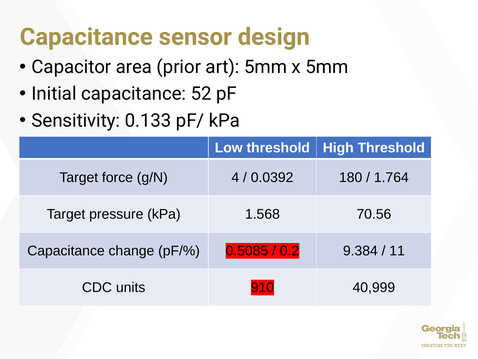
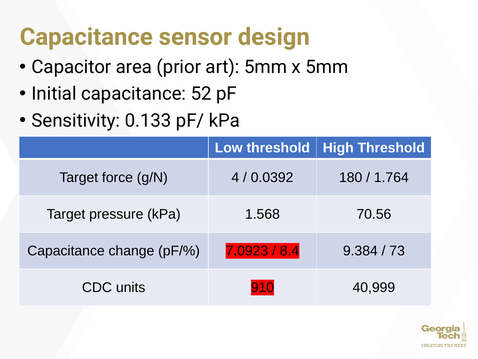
0.5085: 0.5085 -> 7.0923
0.2: 0.2 -> 8.4
11: 11 -> 73
